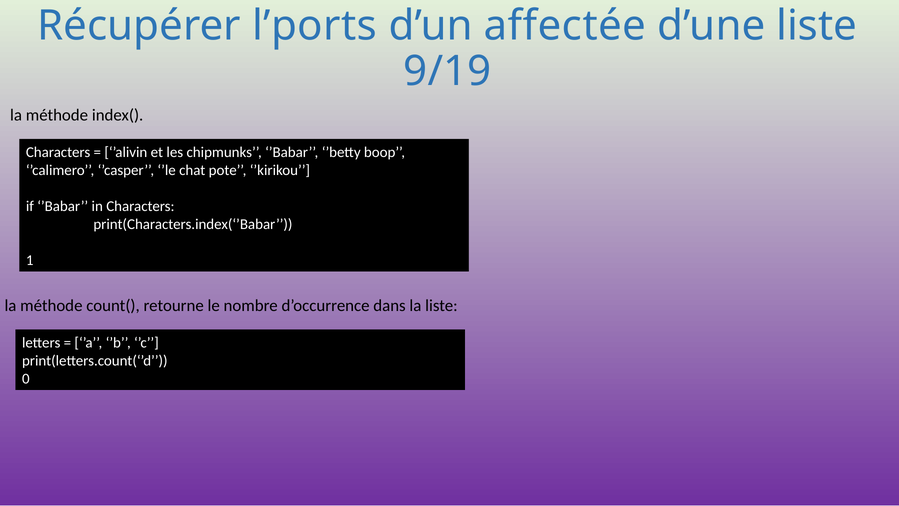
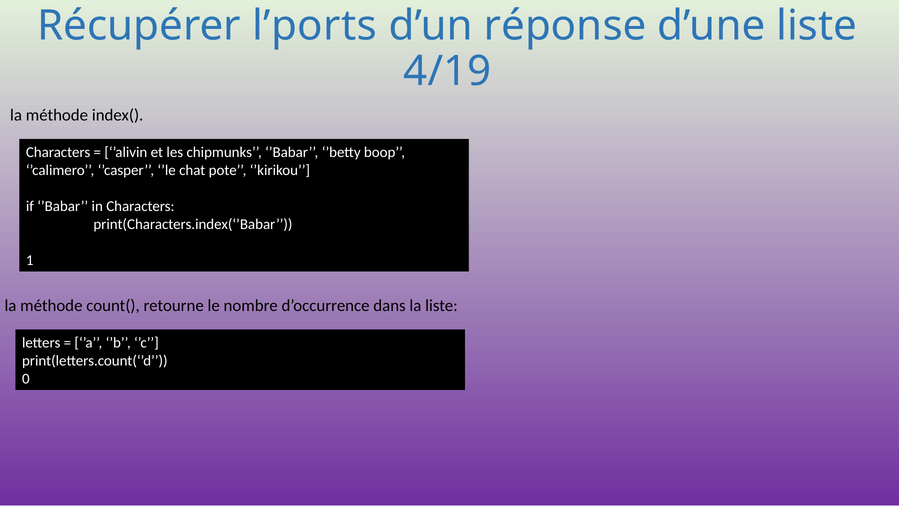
affectée: affectée -> réponse
9/19: 9/19 -> 4/19
